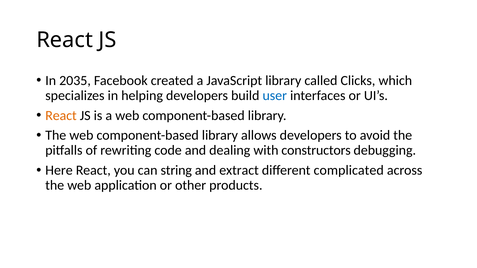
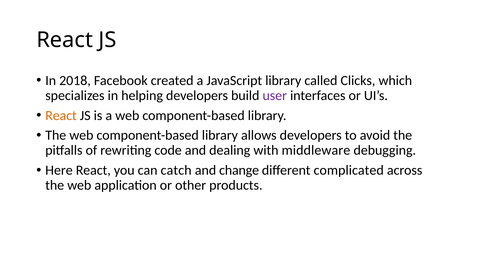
2035: 2035 -> 2018
user colour: blue -> purple
constructors: constructors -> middleware
string: string -> catch
extract: extract -> change
